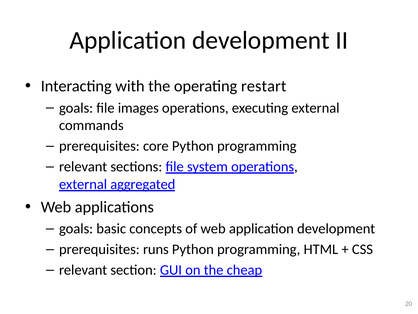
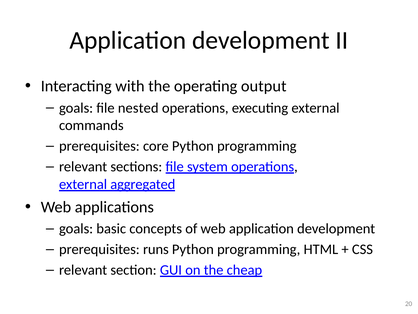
restart: restart -> output
images: images -> nested
